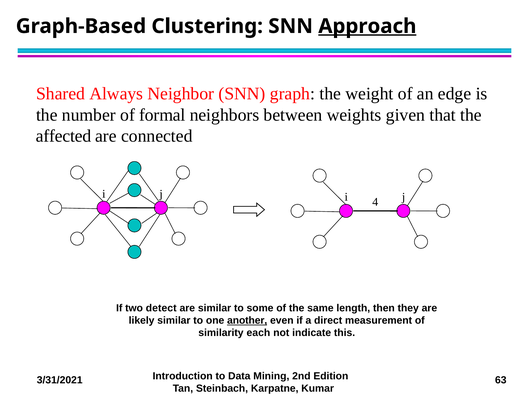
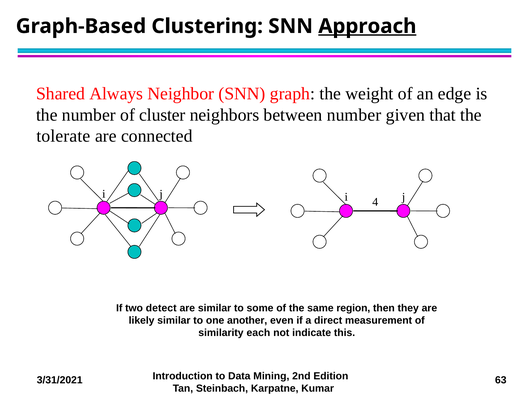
formal: formal -> cluster
between weights: weights -> number
affected: affected -> tolerate
length: length -> region
another underline: present -> none
